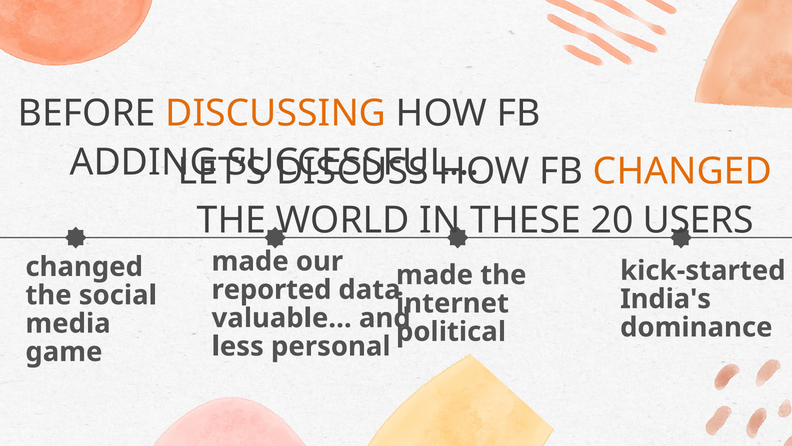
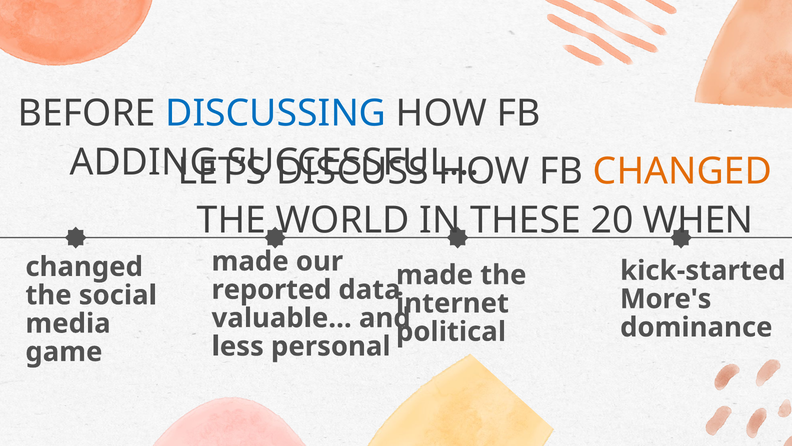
DISCUSSING colour: orange -> blue
USERS: USERS -> WHEN
India's: India's -> More's
